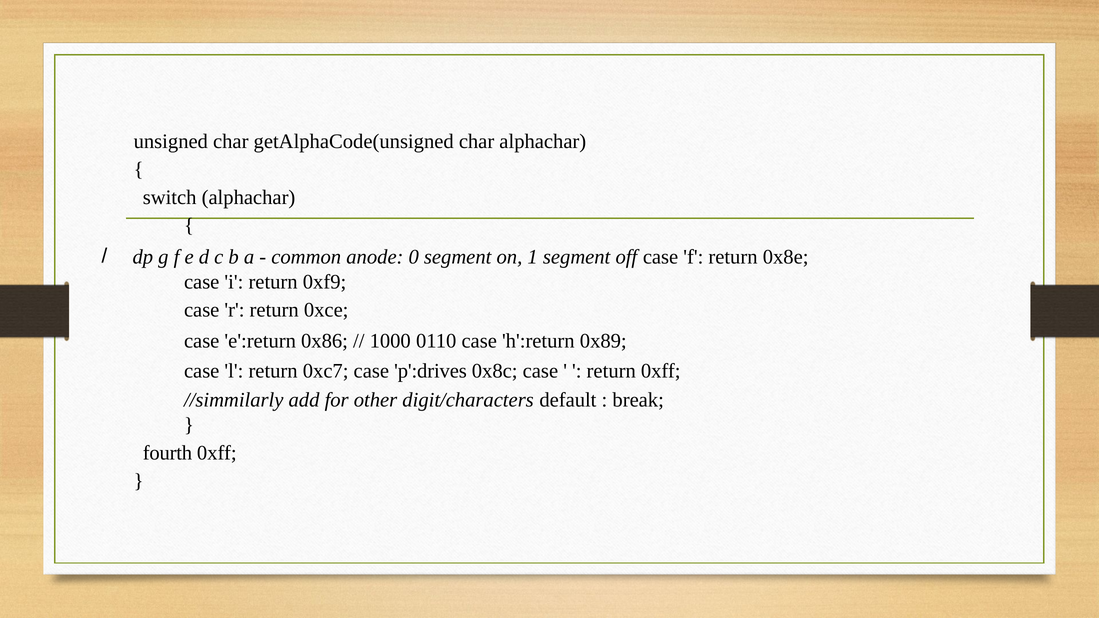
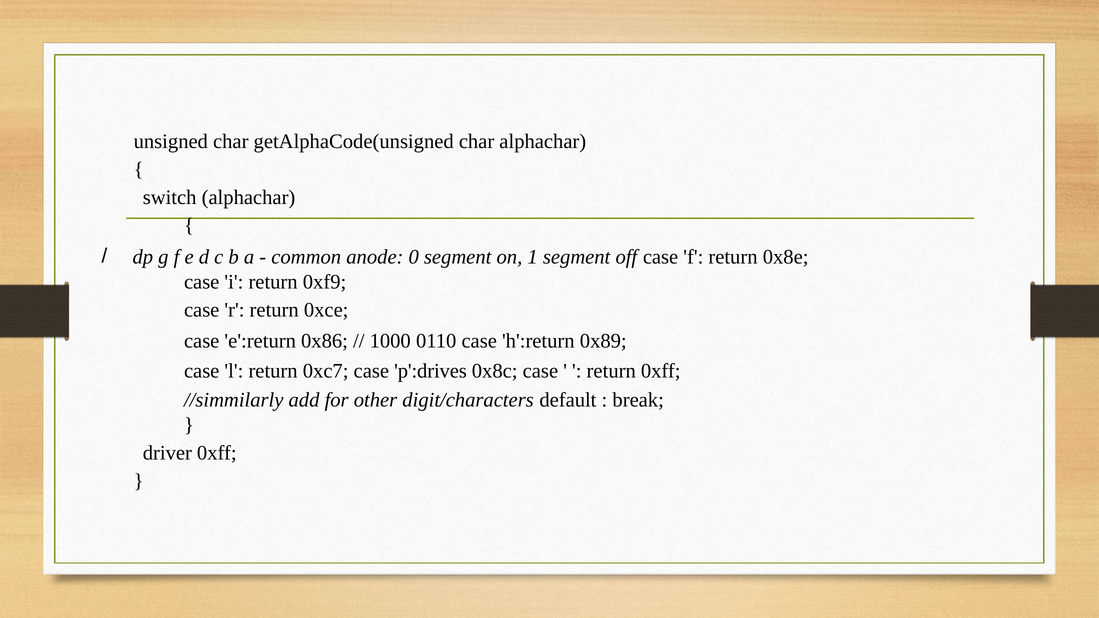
fourth: fourth -> driver
